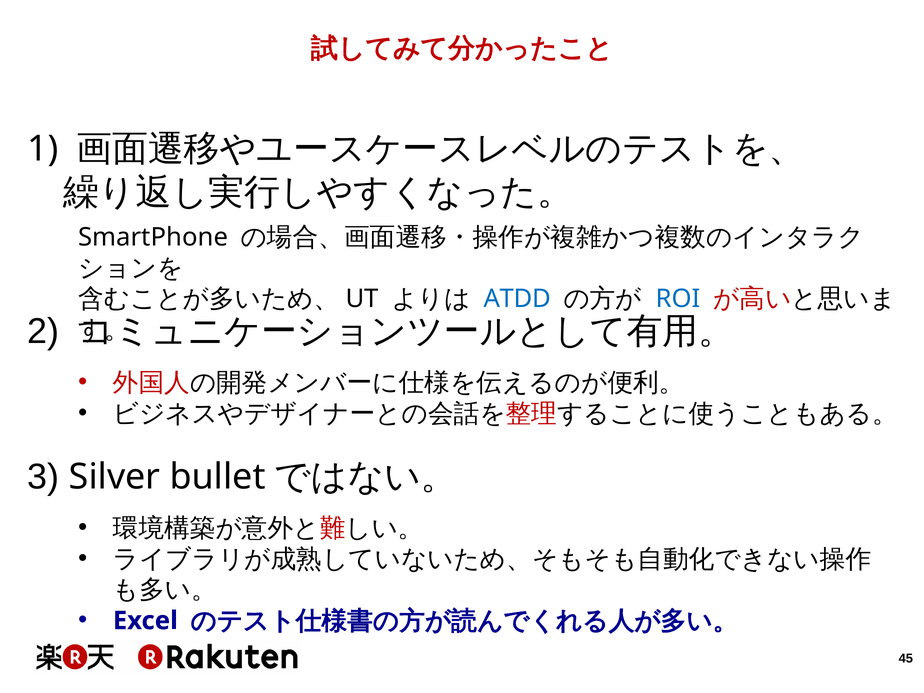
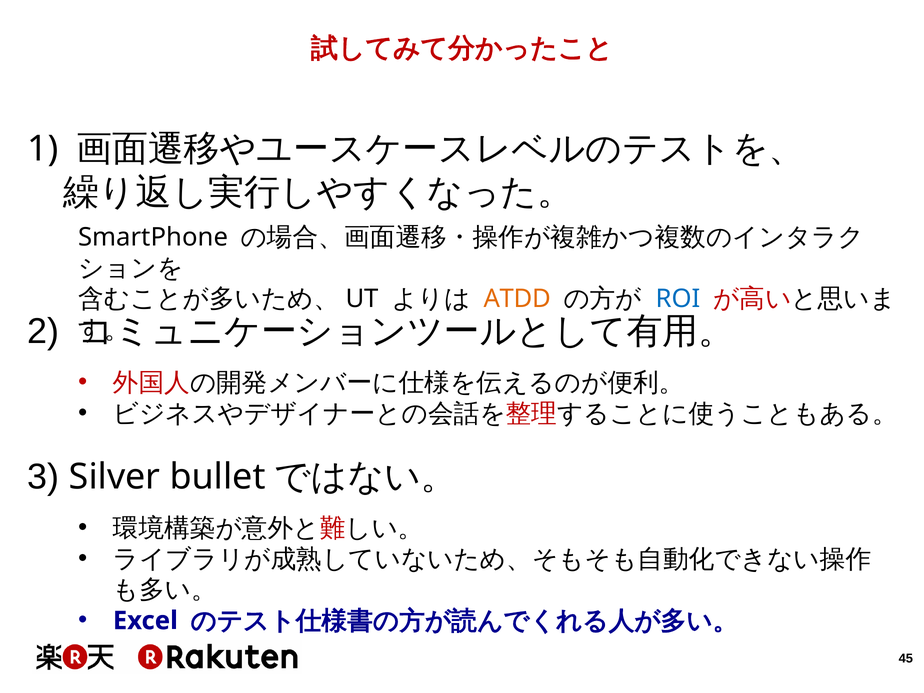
ATDD colour: blue -> orange
